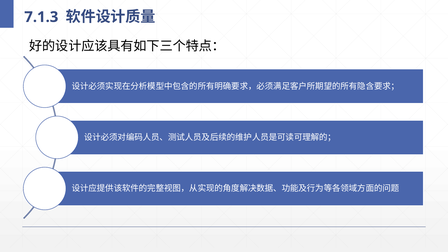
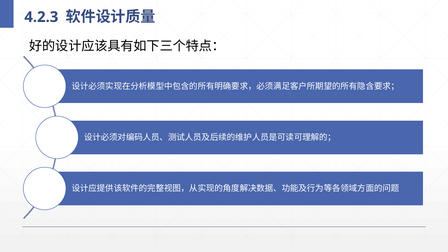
7.1.3: 7.1.3 -> 4.2.3
